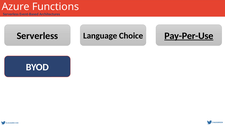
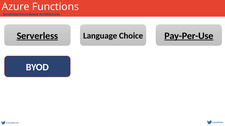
Serverless at (37, 36) underline: none -> present
